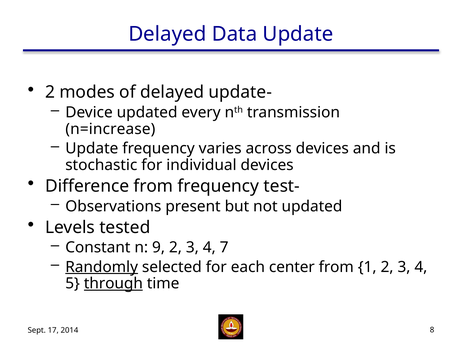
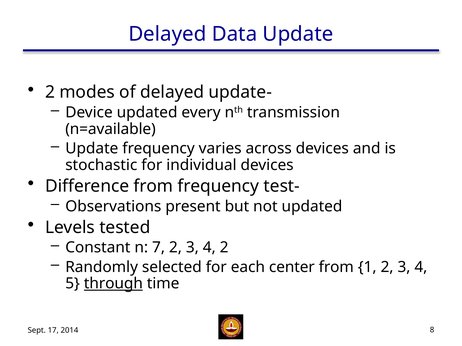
n=increase: n=increase -> n=available
9: 9 -> 7
4 7: 7 -> 2
Randomly underline: present -> none
